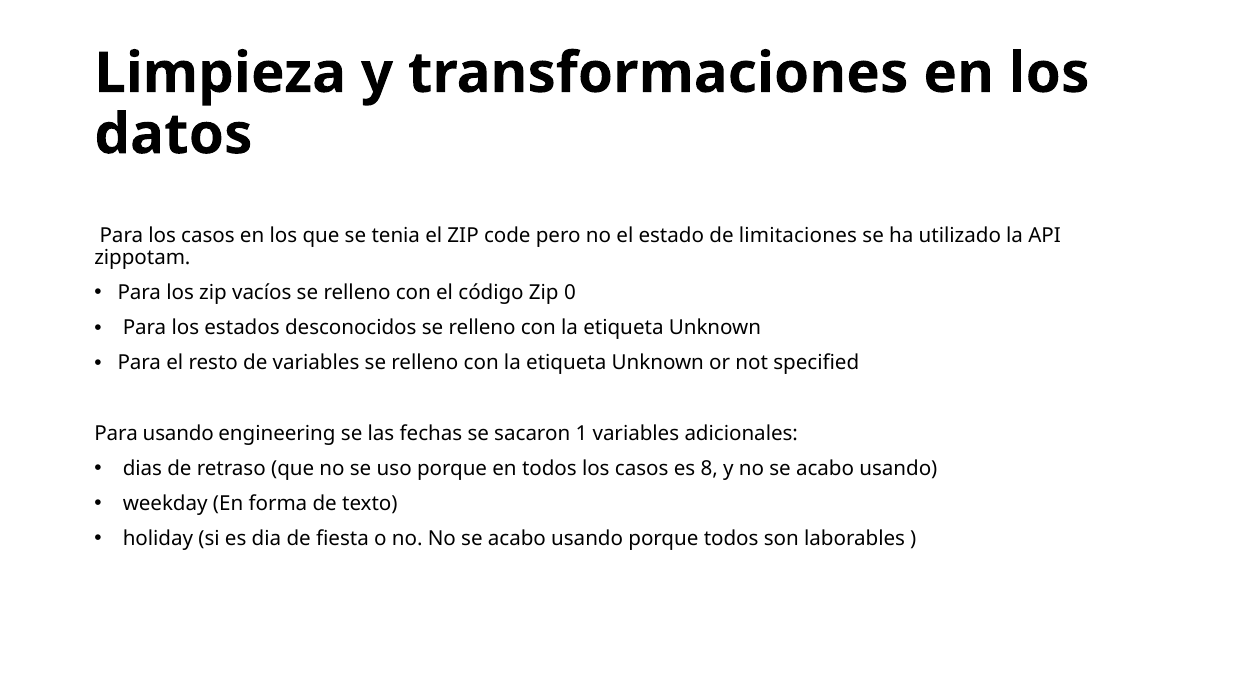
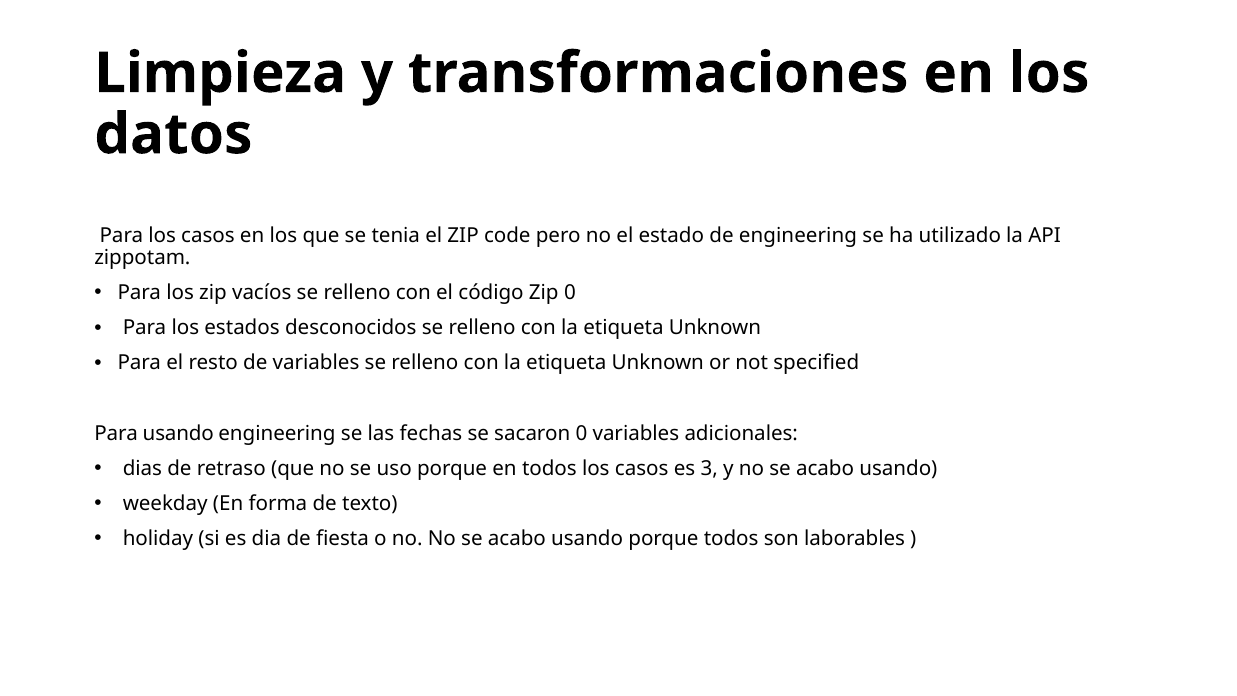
de limitaciones: limitaciones -> engineering
sacaron 1: 1 -> 0
8: 8 -> 3
